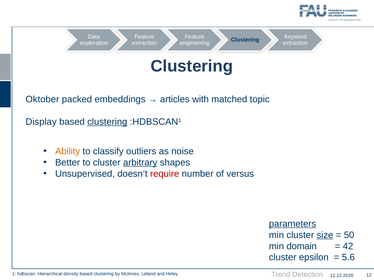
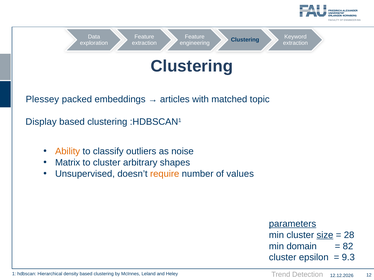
Oktober: Oktober -> Plessey
clustering at (107, 122) underline: present -> none
Better: Better -> Matrix
arbitrary underline: present -> none
require colour: red -> orange
versus: versus -> values
50: 50 -> 28
42: 42 -> 82
5.6: 5.6 -> 9.3
